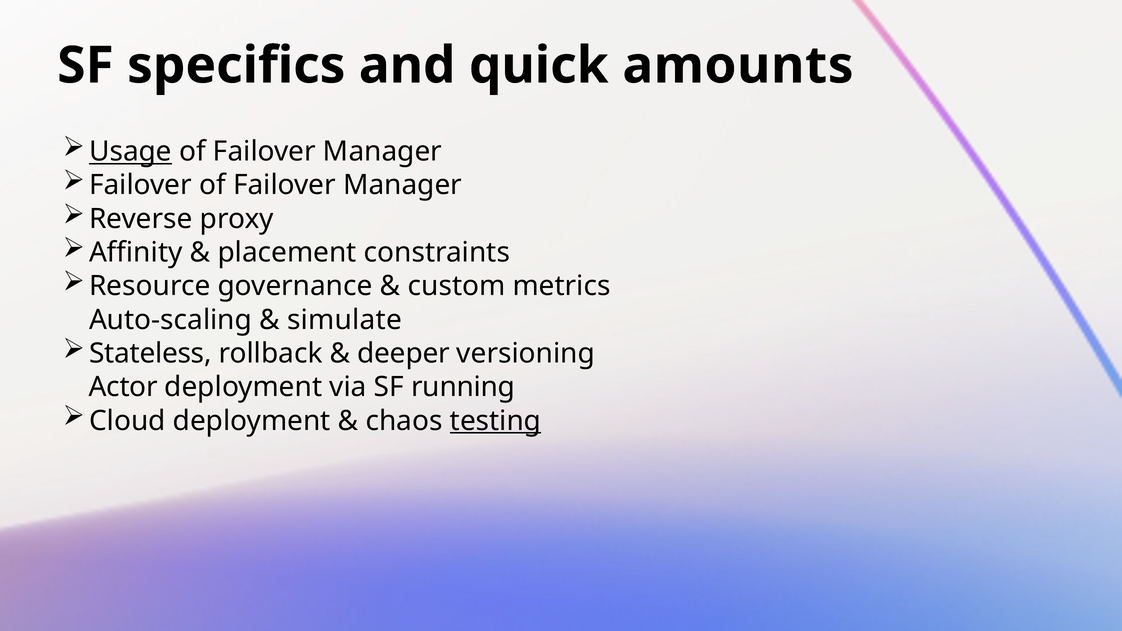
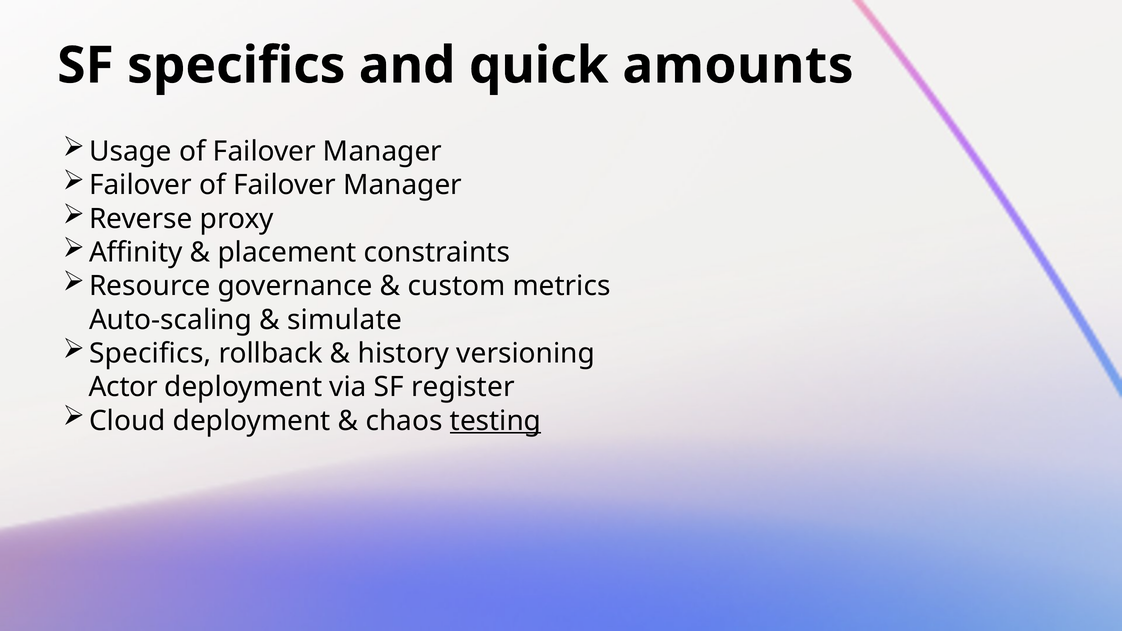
Usage underline: present -> none
Stateless at (150, 354): Stateless -> Specifics
deeper: deeper -> history
running: running -> register
